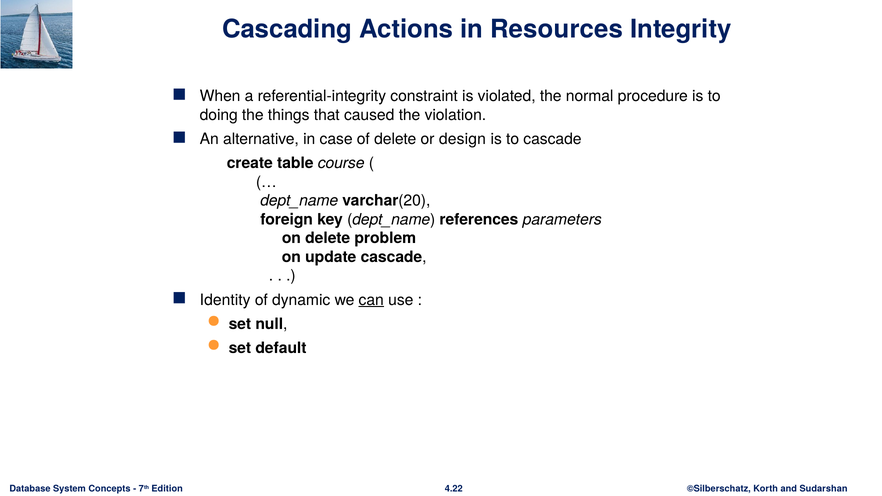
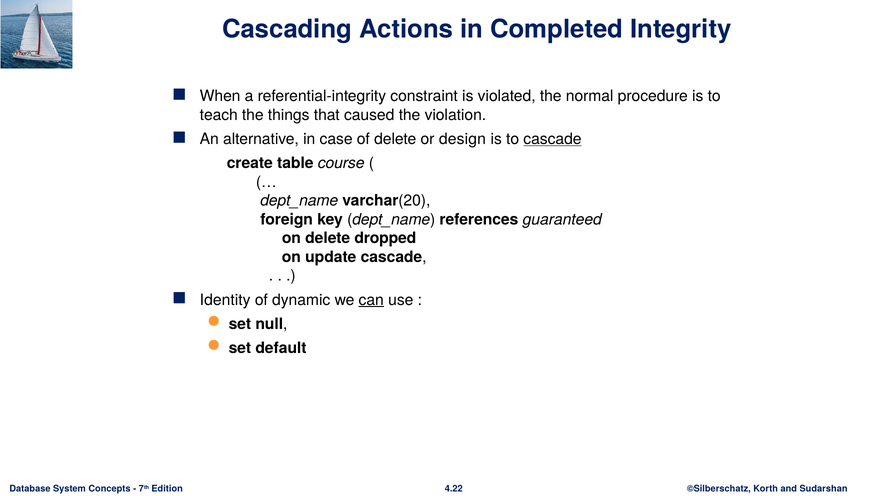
Resources: Resources -> Completed
doing: doing -> teach
cascade at (552, 139) underline: none -> present
parameters: parameters -> guaranteed
problem: problem -> dropped
